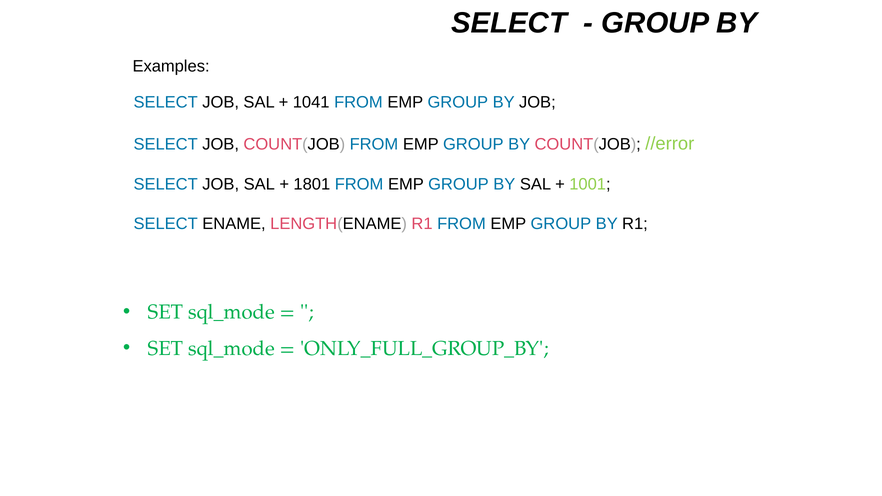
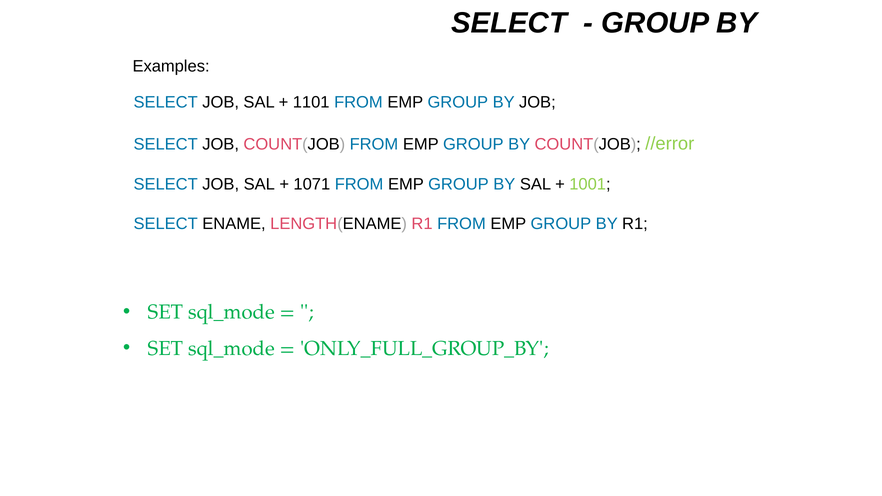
1041: 1041 -> 1101
1801: 1801 -> 1071
